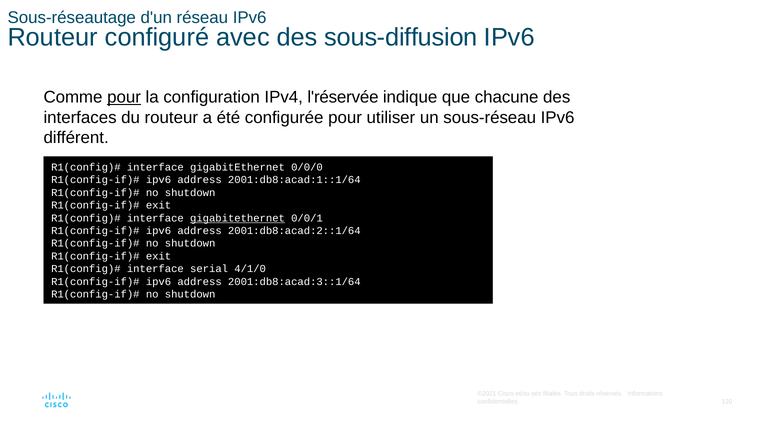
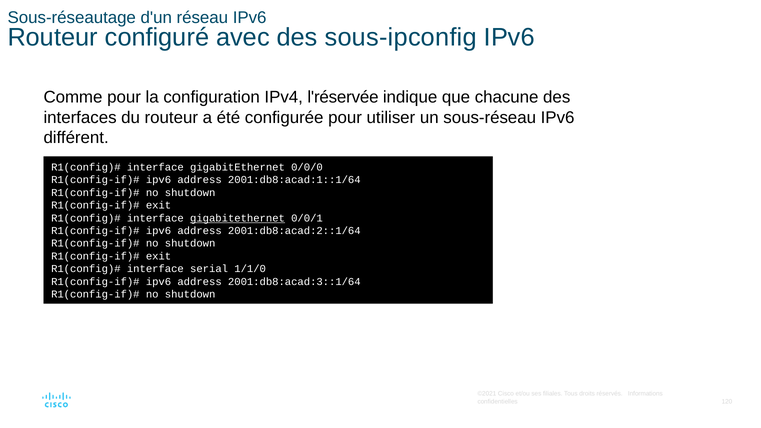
sous-diffusion: sous-diffusion -> sous-ipconfig
pour at (124, 97) underline: present -> none
4/1/0: 4/1/0 -> 1/1/0
